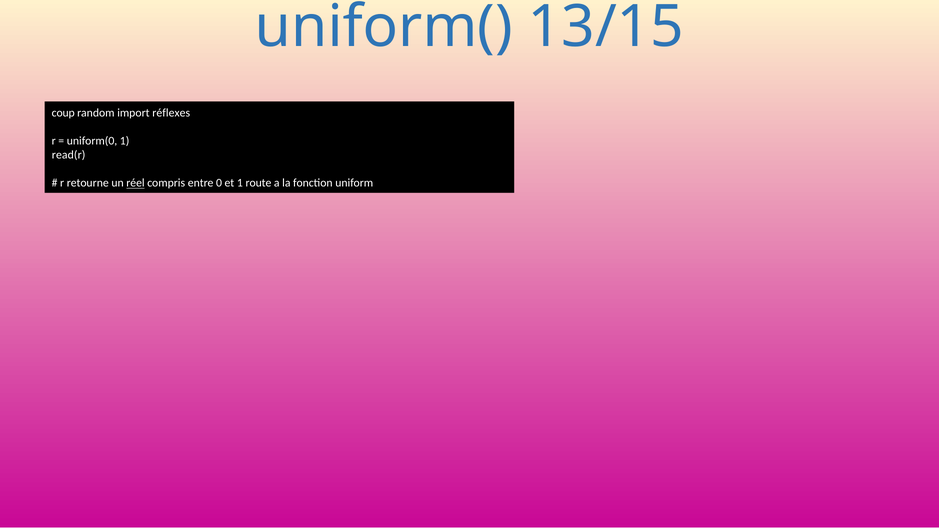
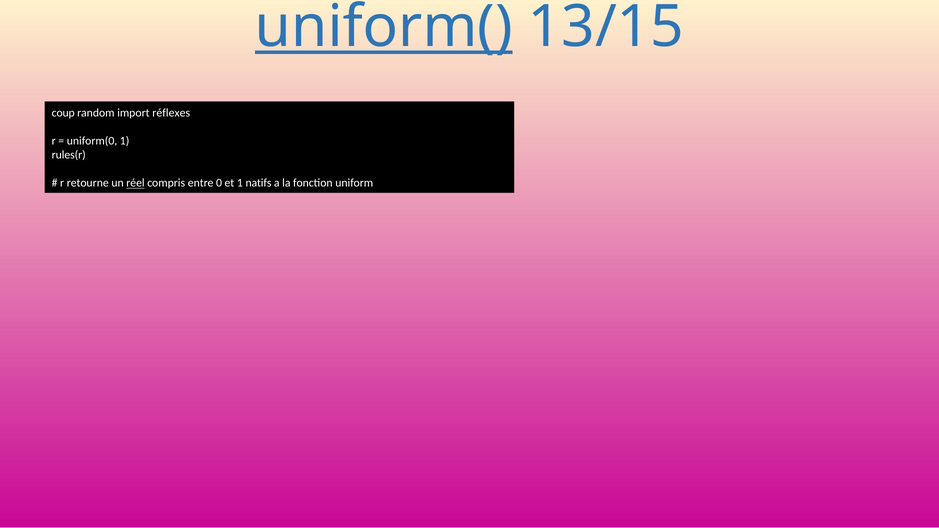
uniform( underline: none -> present
read(r: read(r -> rules(r
route: route -> natifs
